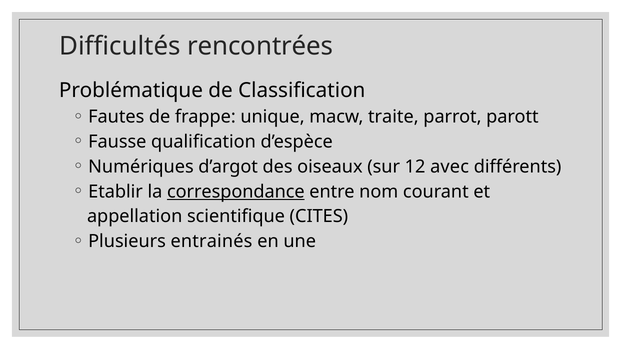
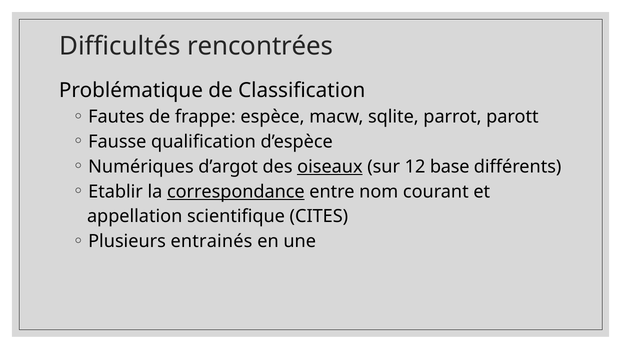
unique: unique -> espèce
traite: traite -> sqlite
oiseaux underline: none -> present
avec: avec -> base
